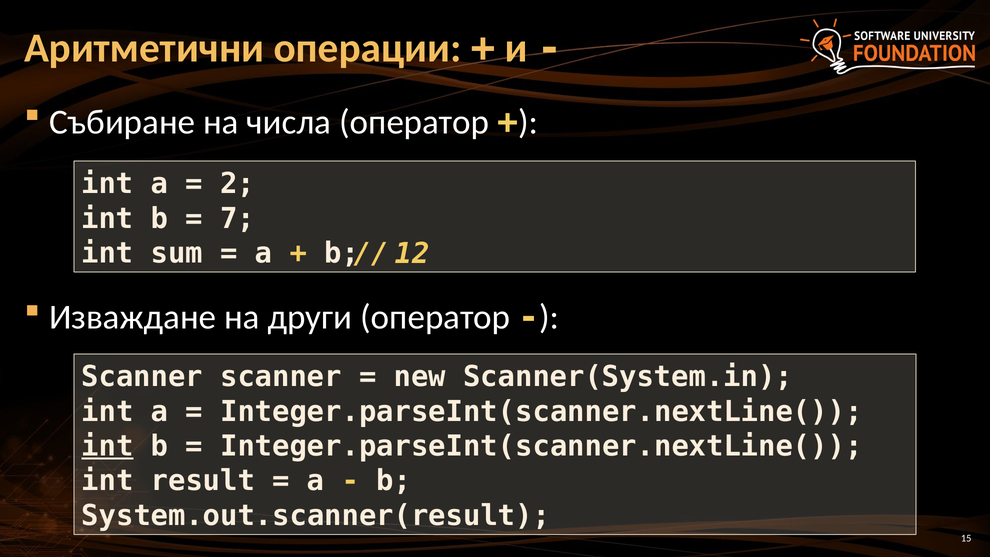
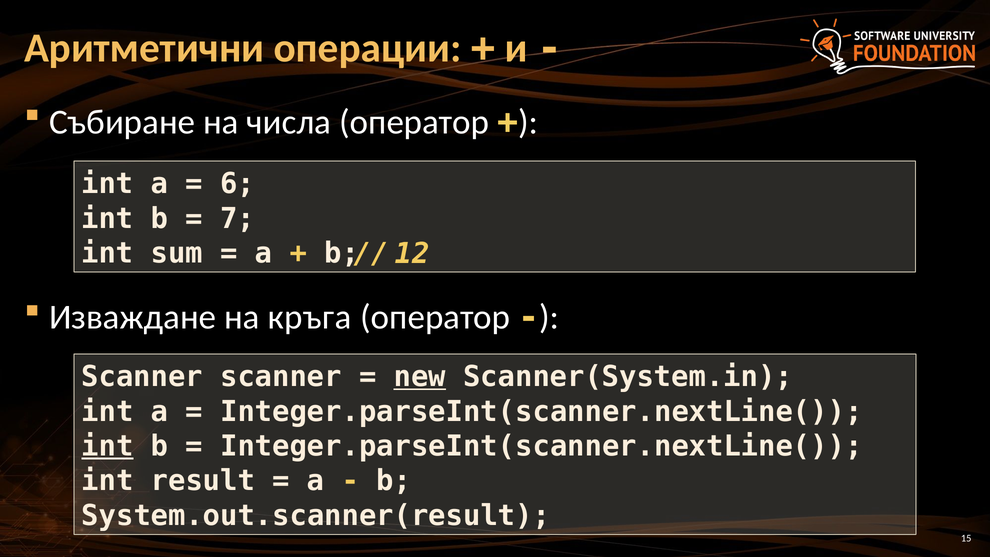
2: 2 -> 6
други: други -> кръга
new underline: none -> present
